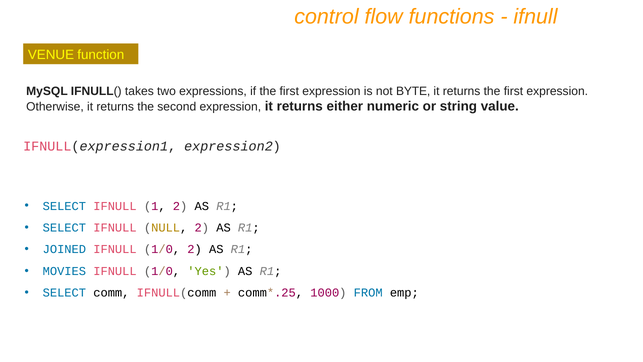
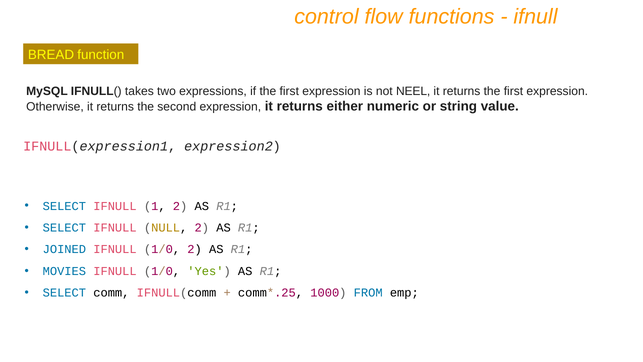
VENUE: VENUE -> BREAD
BYTE: BYTE -> NEEL
